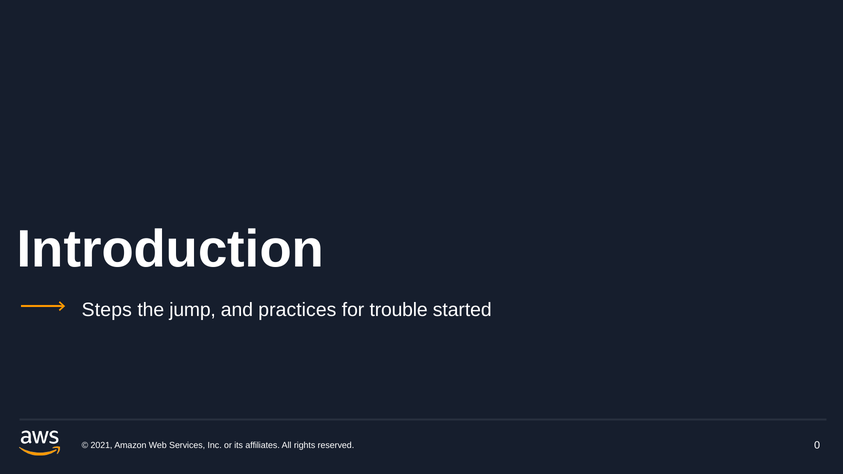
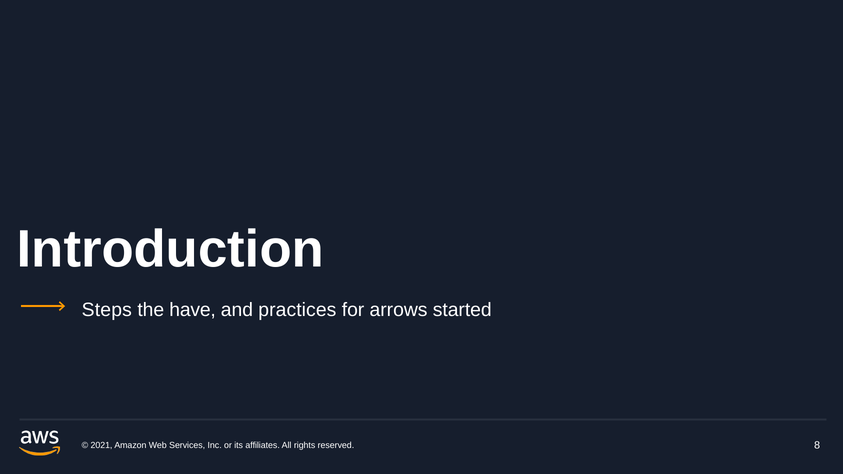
jump: jump -> have
trouble: trouble -> arrows
0: 0 -> 8
